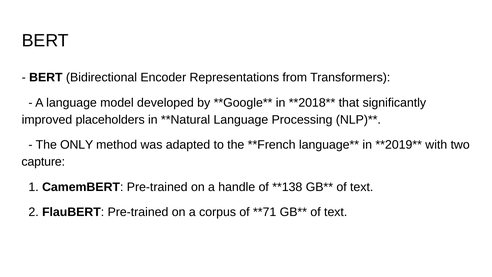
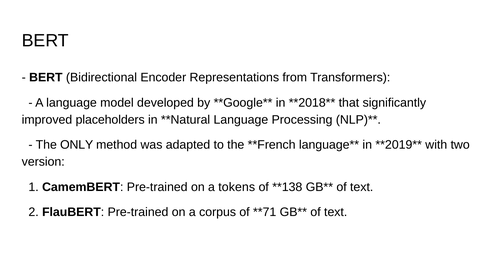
capture: capture -> version
handle: handle -> tokens
